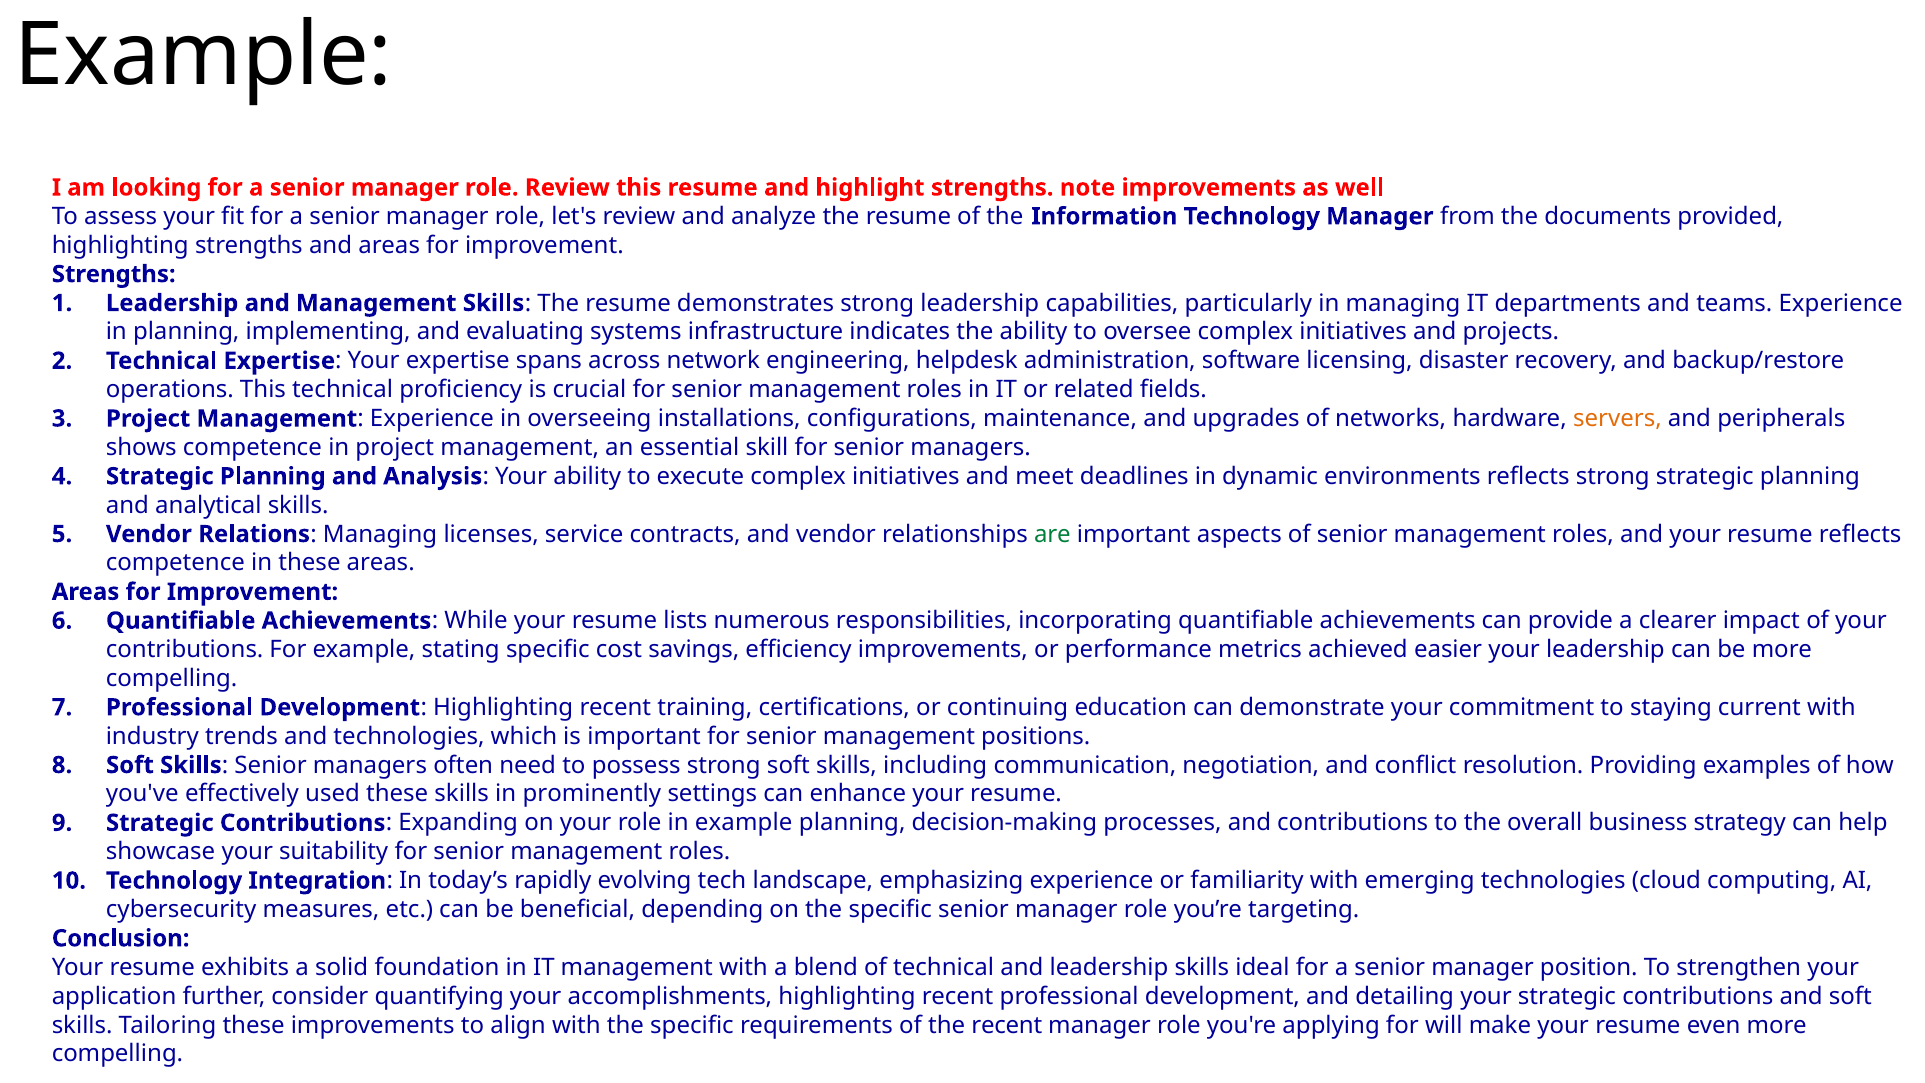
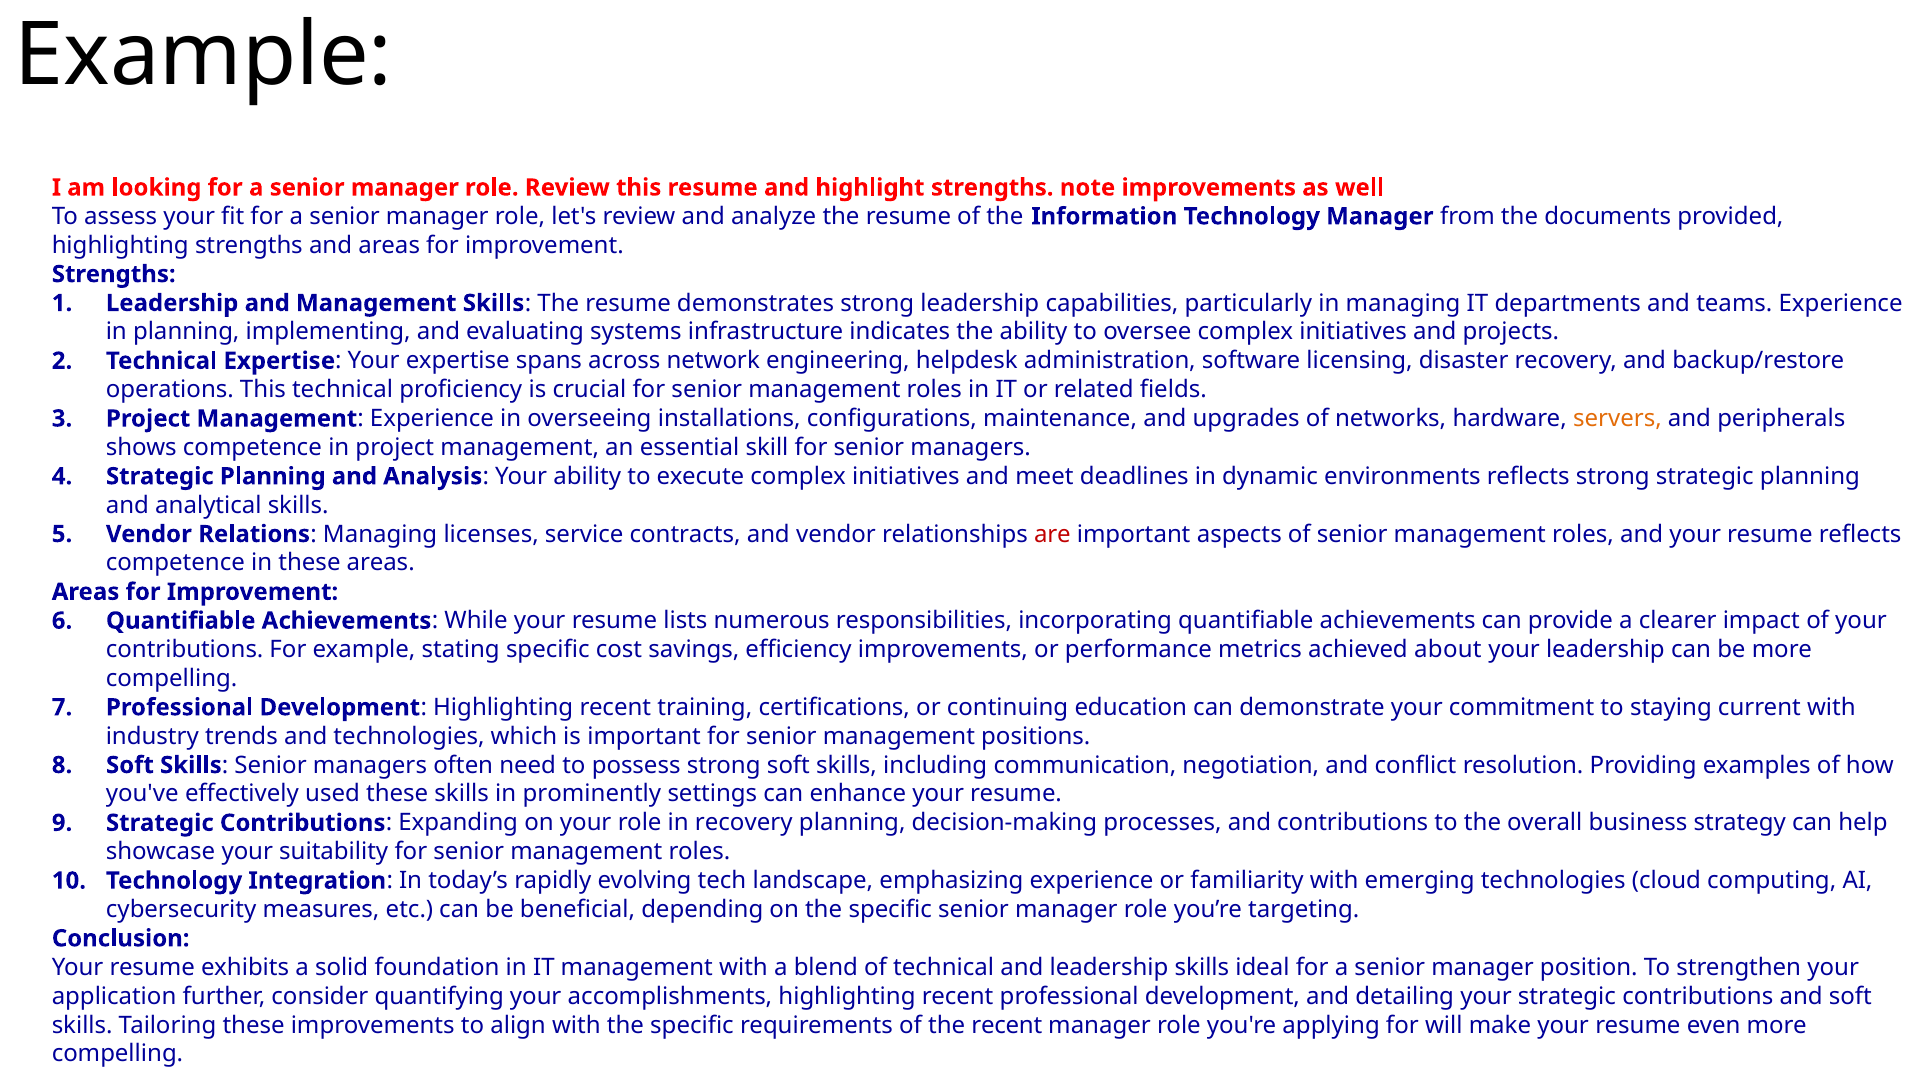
are colour: green -> red
easier: easier -> about
in example: example -> recovery
